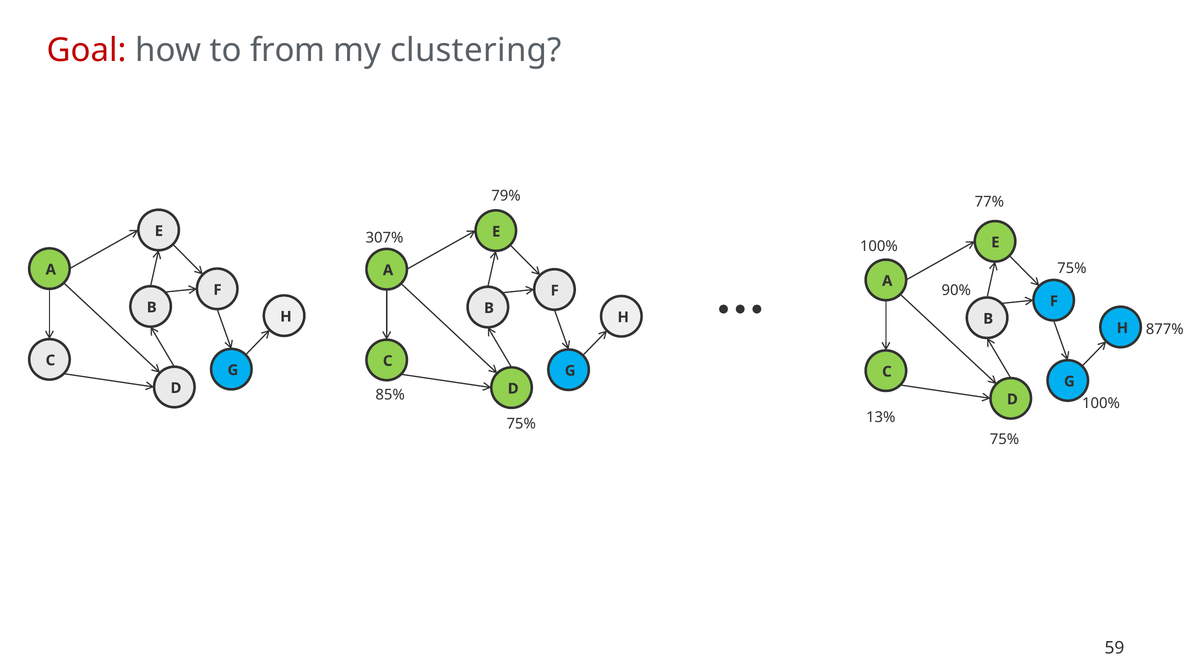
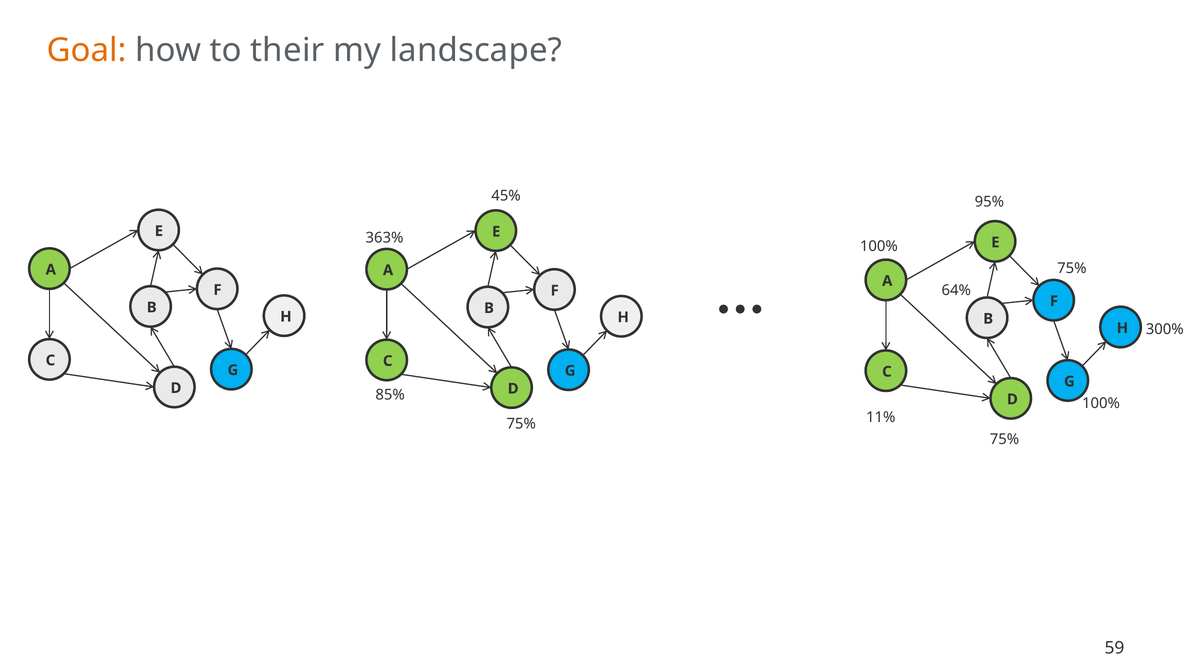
Goal colour: red -> orange
from: from -> their
clustering: clustering -> landscape
79%: 79% -> 45%
77%: 77% -> 95%
307%: 307% -> 363%
90%: 90% -> 64%
877%: 877% -> 300%
13%: 13% -> 11%
